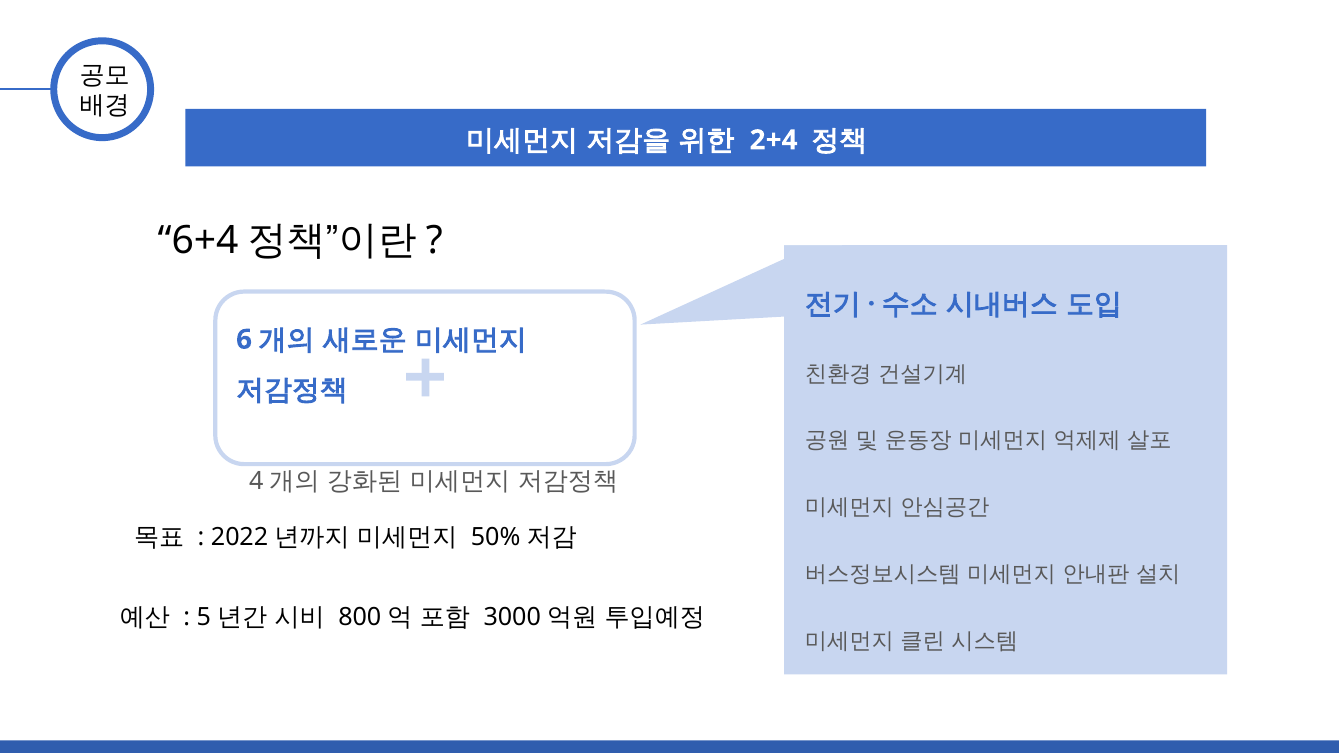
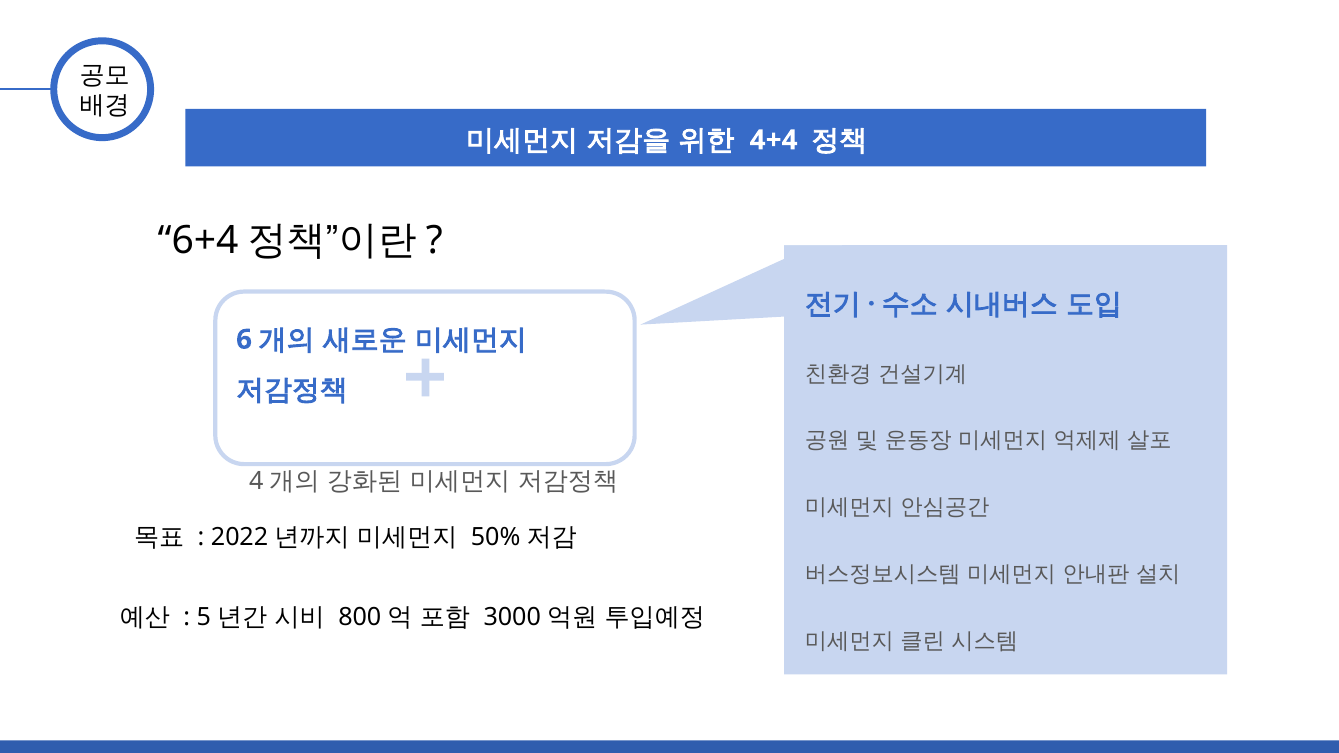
2+4: 2+4 -> 4+4
